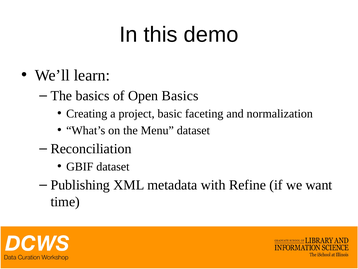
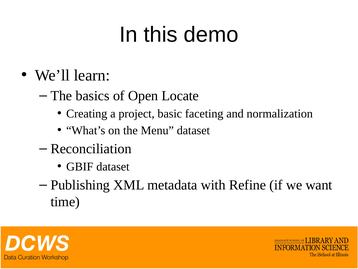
Open Basics: Basics -> Locate
